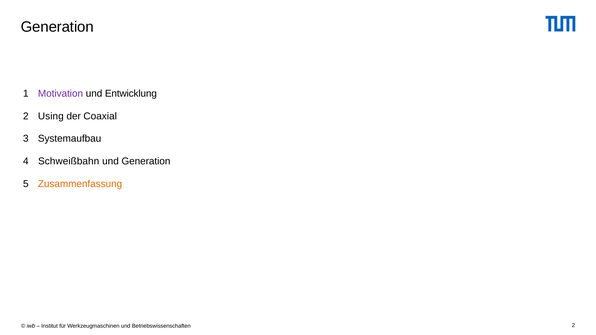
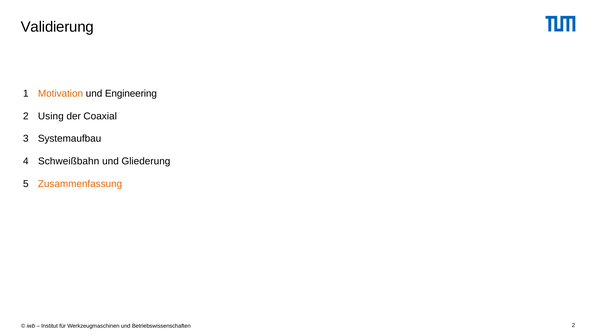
Generation at (57, 27): Generation -> Validierung
Motivation colour: purple -> orange
Entwicklung: Entwicklung -> Engineering
und Generation: Generation -> Gliederung
